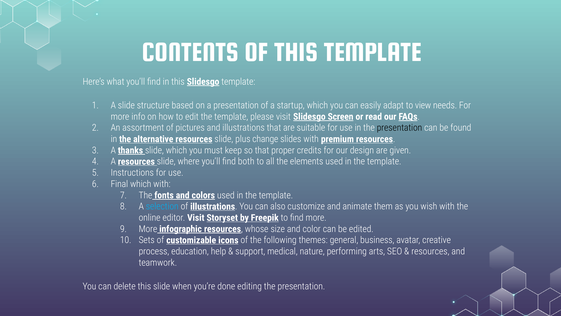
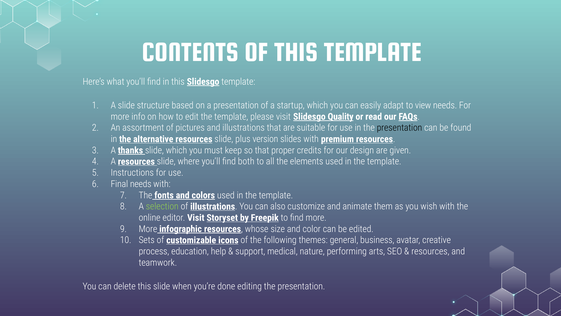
Screen: Screen -> Quality
change: change -> version
Final which: which -> needs
selection colour: light blue -> light green
